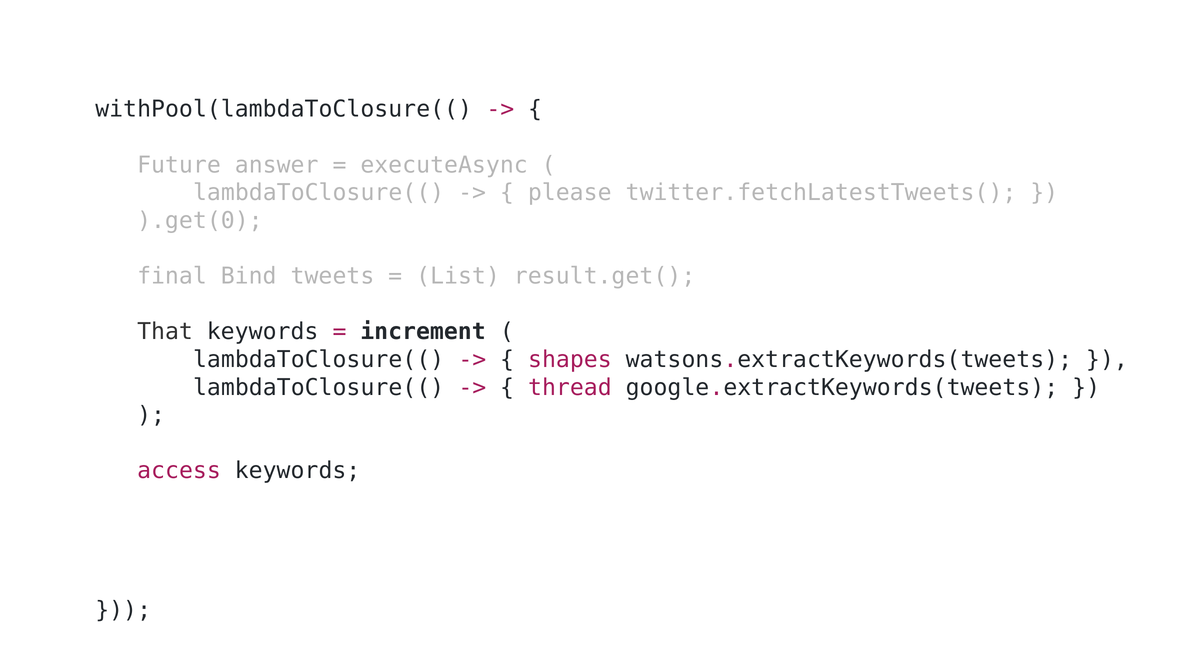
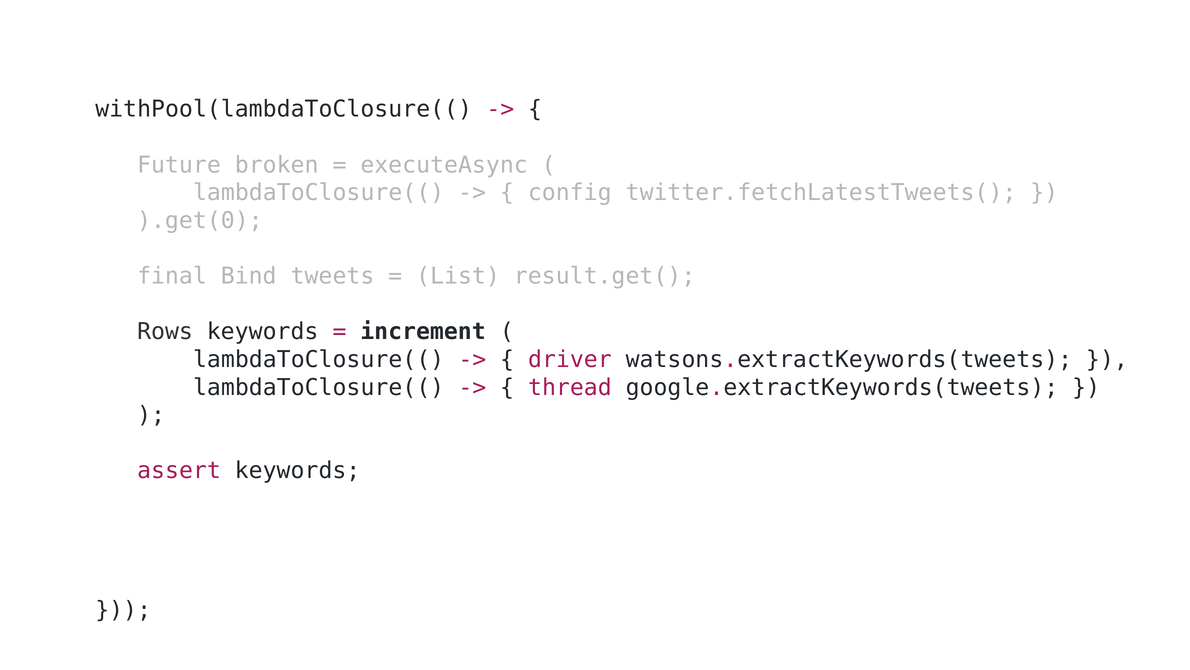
answer: answer -> broken
please: please -> config
That: That -> Rows
shapes: shapes -> driver
access: access -> assert
